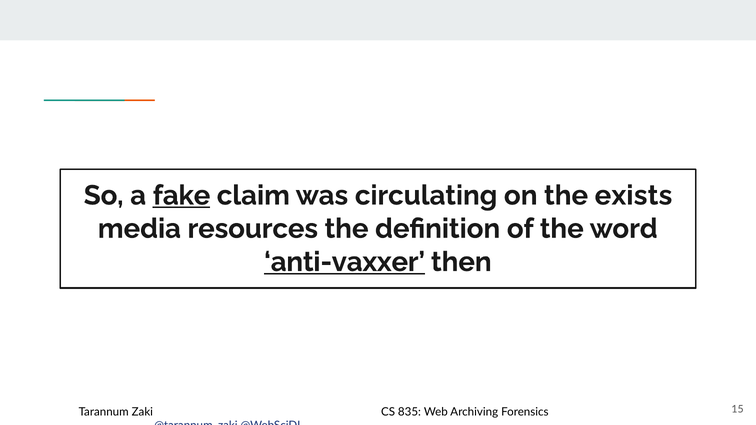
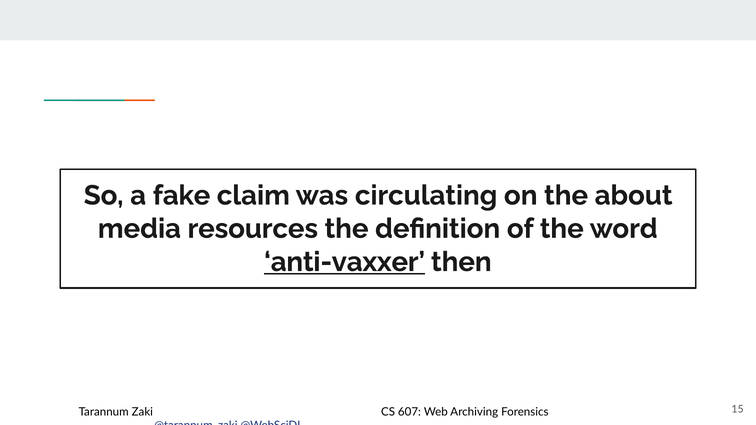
fake underline: present -> none
exists: exists -> about
835: 835 -> 607
